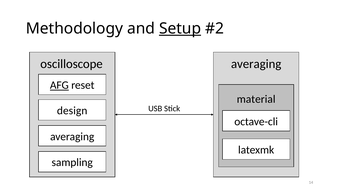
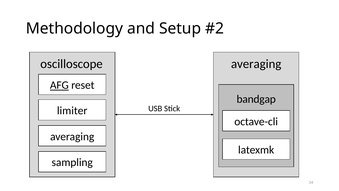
Setup underline: present -> none
material: material -> bandgap
design: design -> limiter
